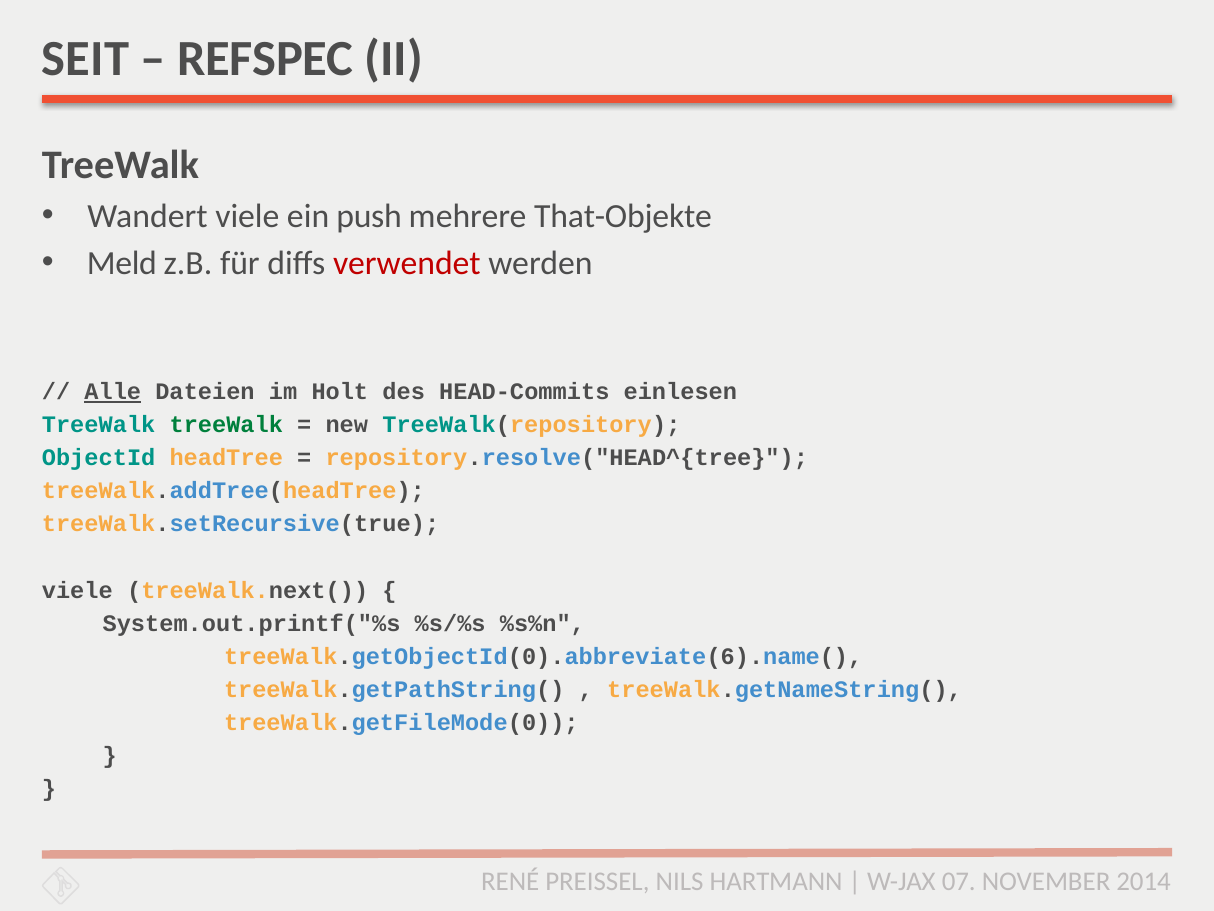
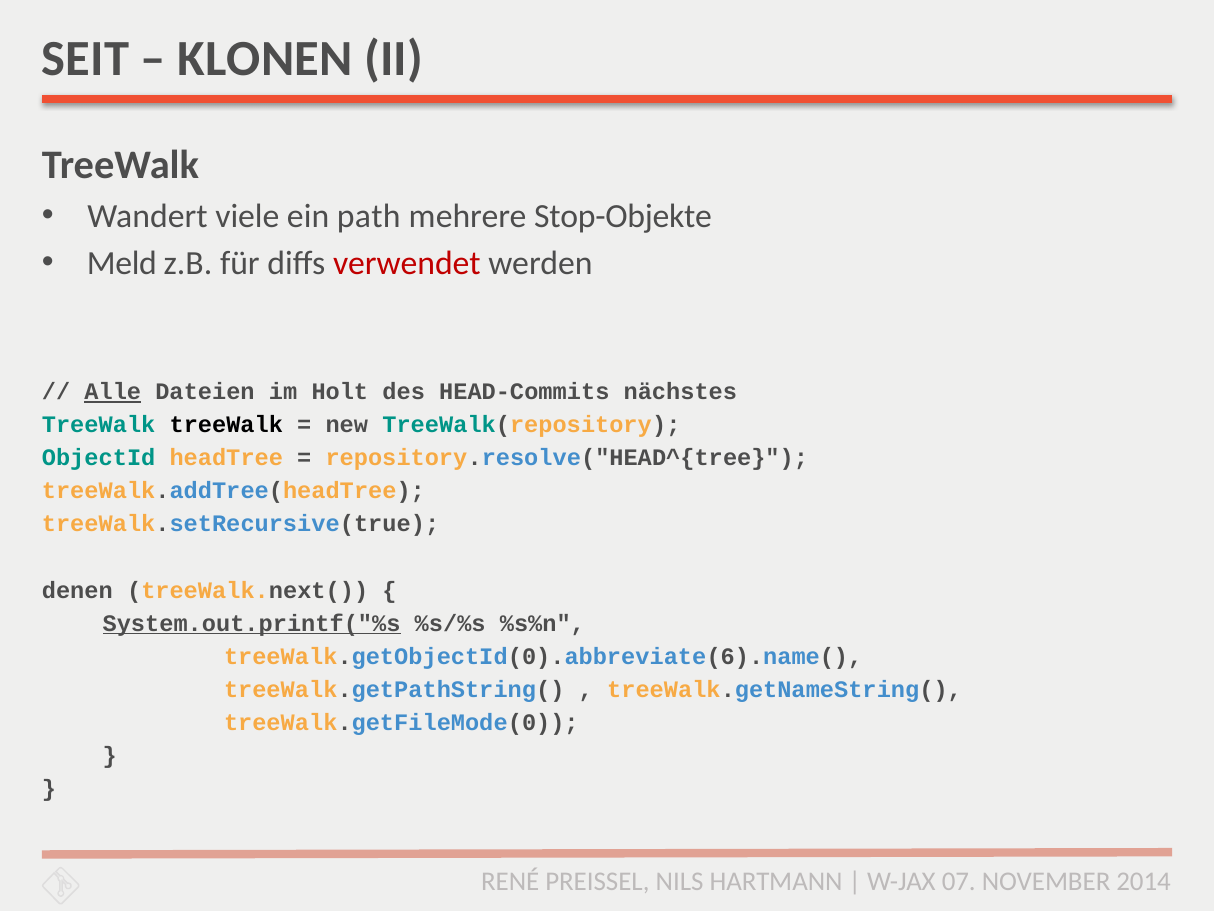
REFSPEC: REFSPEC -> KLONEN
push: push -> path
That-Objekte: That-Objekte -> Stop-Objekte
einlesen: einlesen -> nächstes
treeWalk at (226, 425) colour: green -> black
viele at (77, 590): viele -> denen
System.out.printf("%s underline: none -> present
